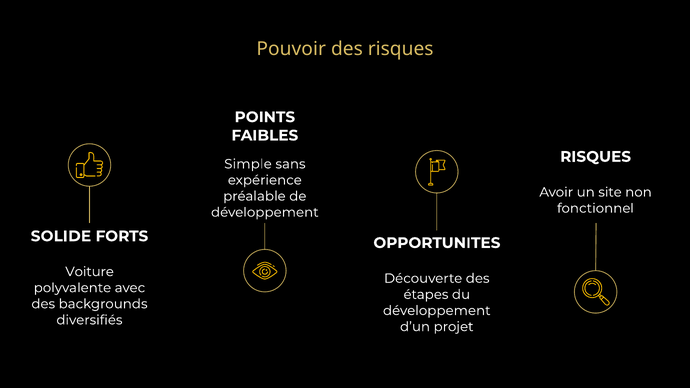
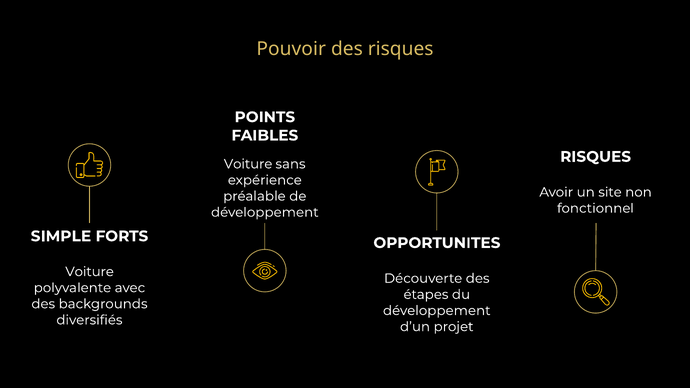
Simple at (248, 164): Simple -> Voiture
SOLIDE: SOLIDE -> SIMPLE
